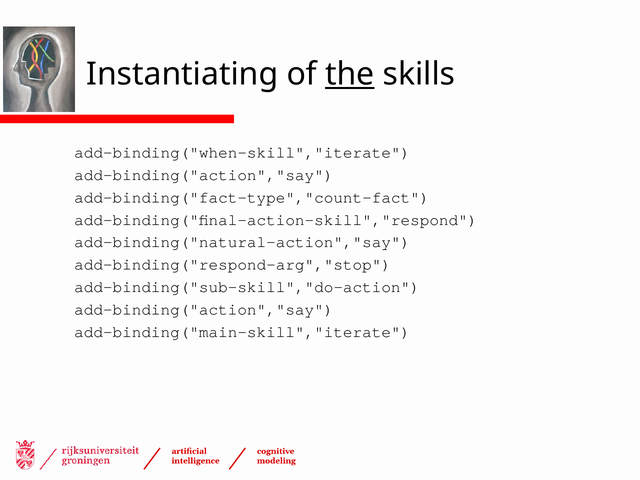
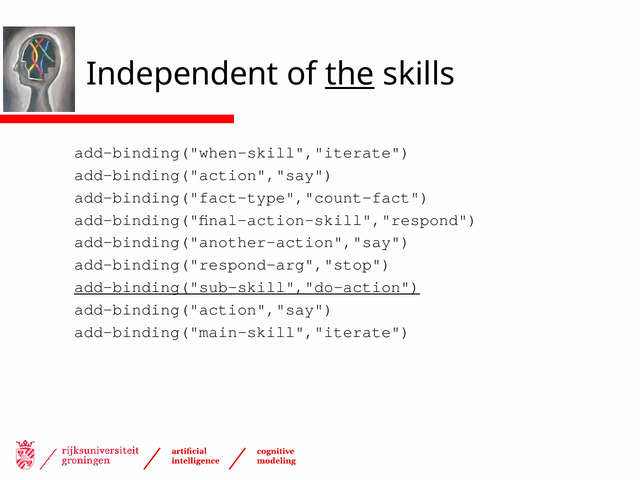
Instantiating: Instantiating -> Independent
add-binding("natural-action","say: add-binding("natural-action","say -> add-binding("another-action","say
add-binding("sub-skill","do-action underline: none -> present
